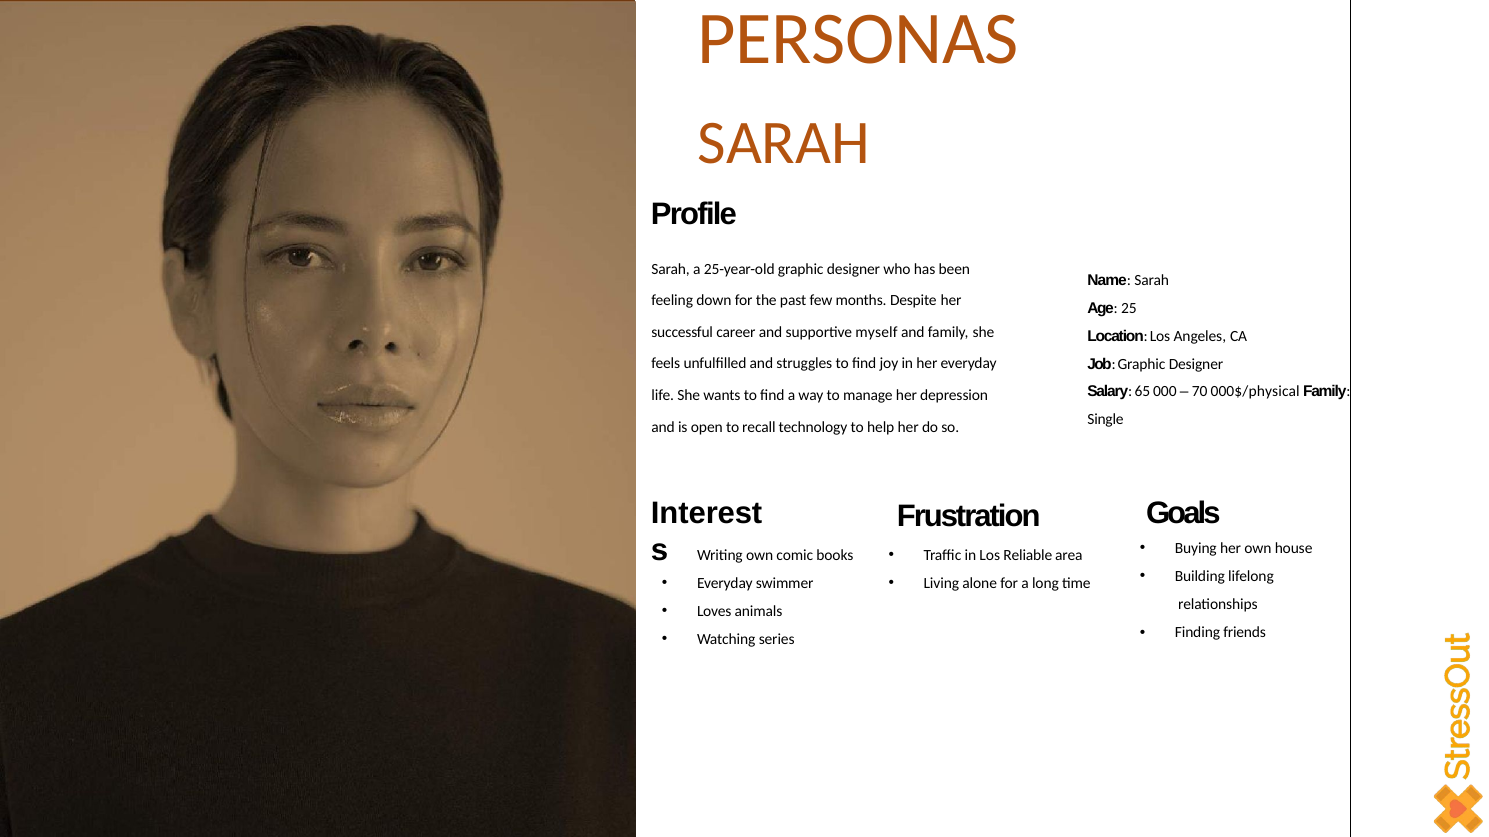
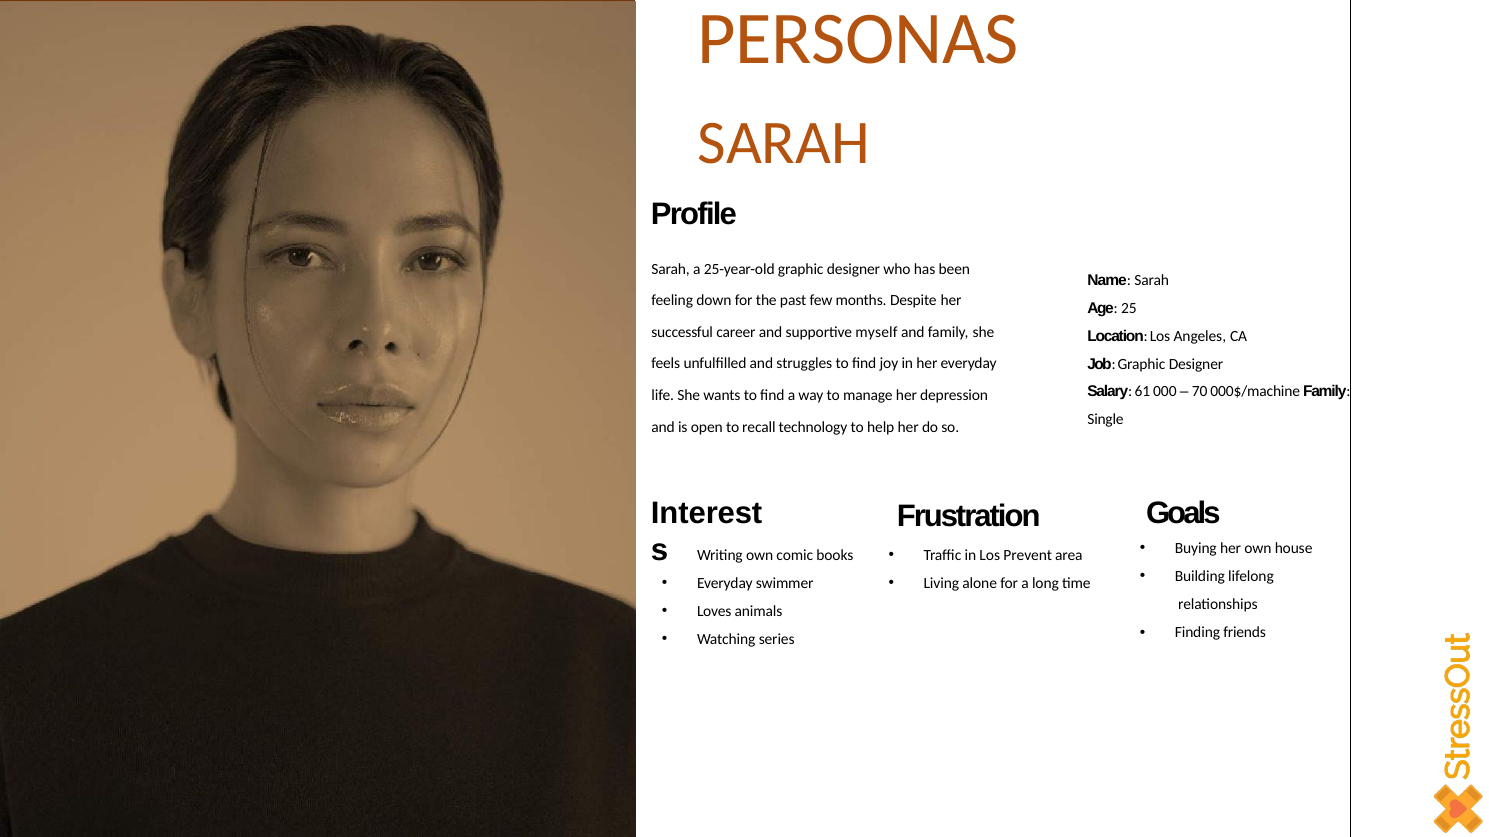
65: 65 -> 61
000$/physical: 000$/physical -> 000$/machine
Reliable: Reliable -> Prevent
